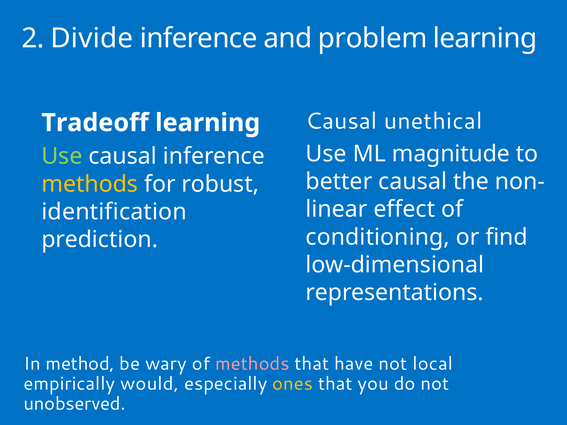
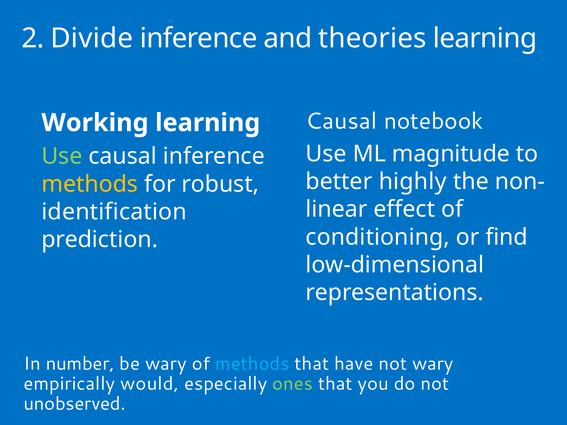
problem: problem -> theories
unethical: unethical -> notebook
Tradeoff: Tradeoff -> Working
better causal: causal -> highly
method: method -> number
methods at (252, 364) colour: pink -> light blue
not local: local -> wary
ones colour: yellow -> light green
